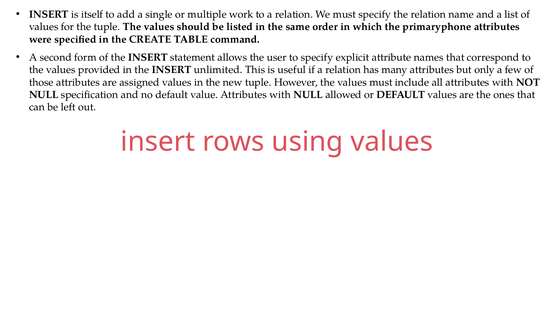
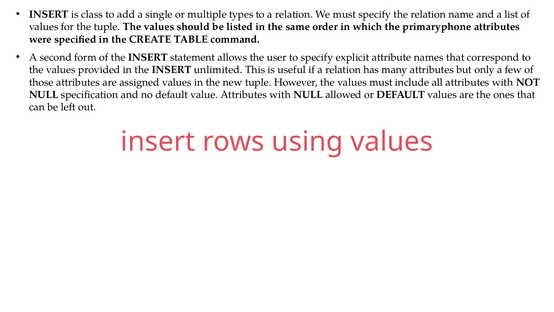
itself: itself -> class
work: work -> types
